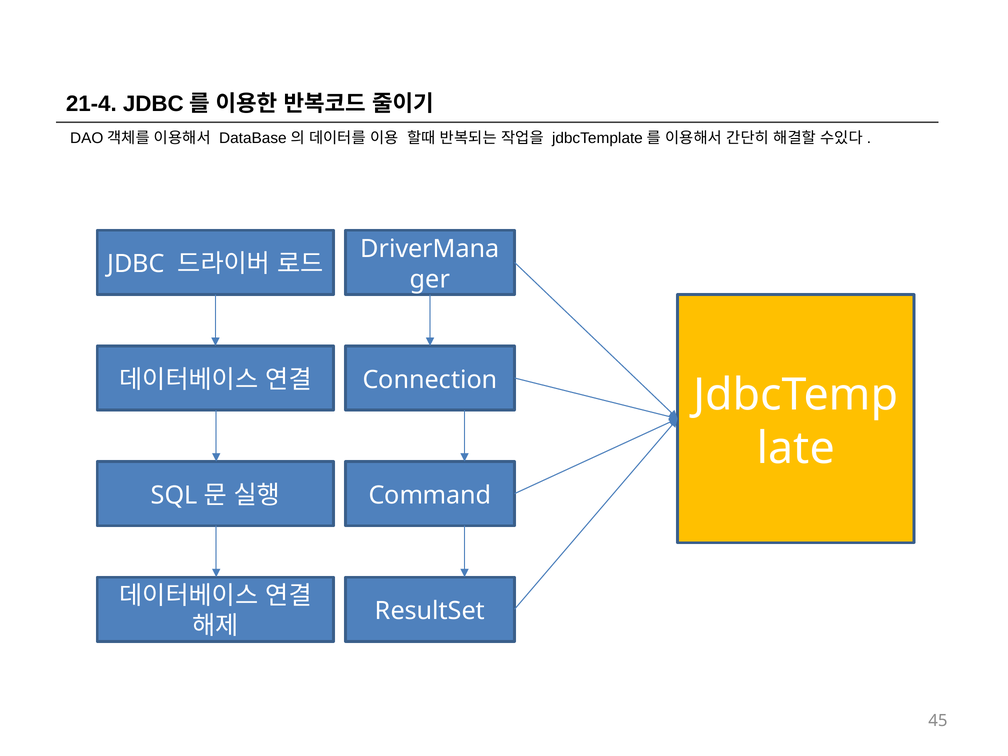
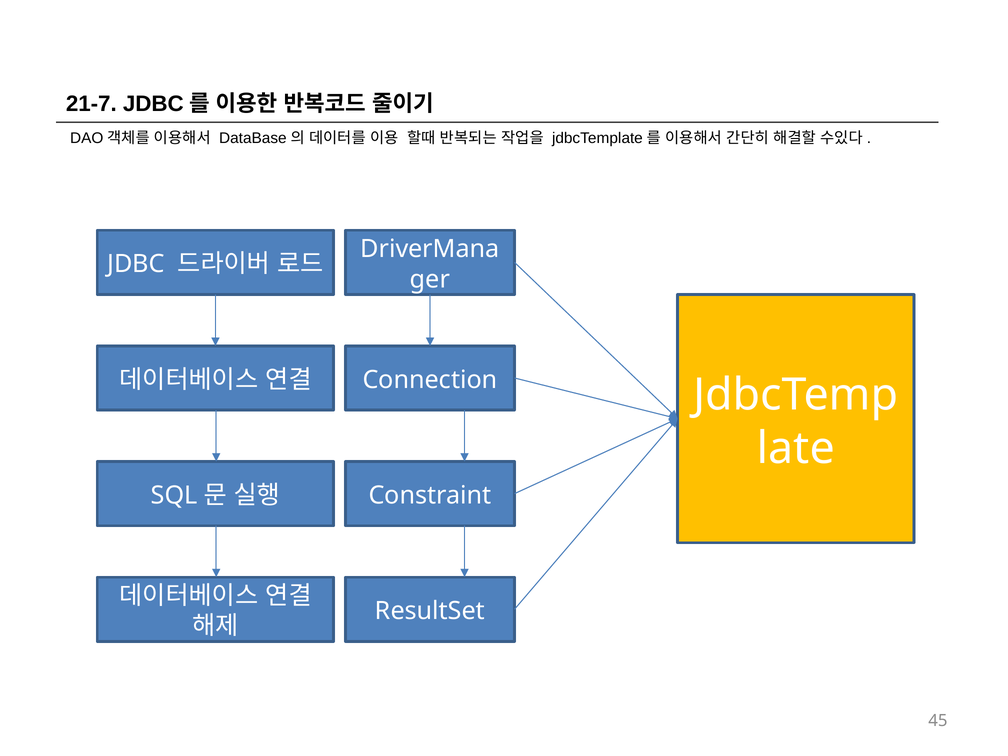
21-4: 21-4 -> 21-7
Command: Command -> Constraint
